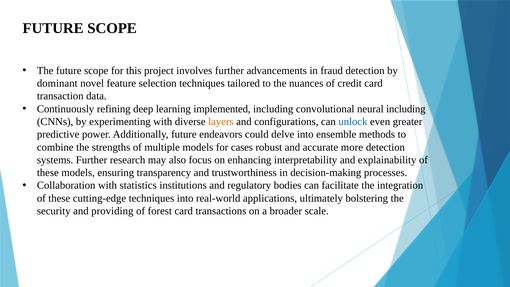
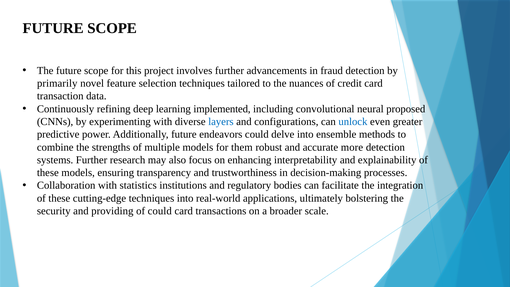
dominant: dominant -> primarily
neural including: including -> proposed
layers colour: orange -> blue
cases: cases -> them
of forest: forest -> could
